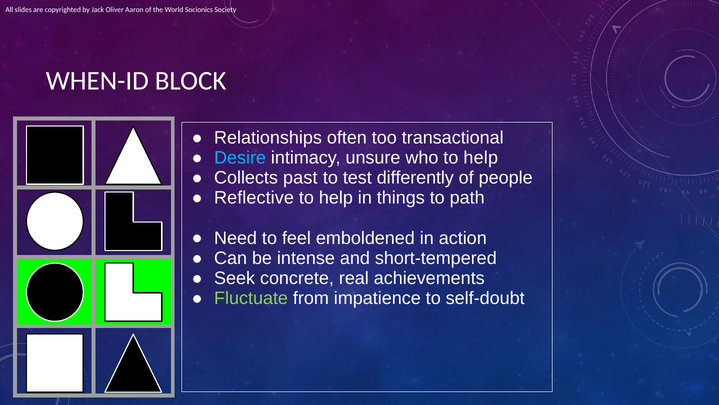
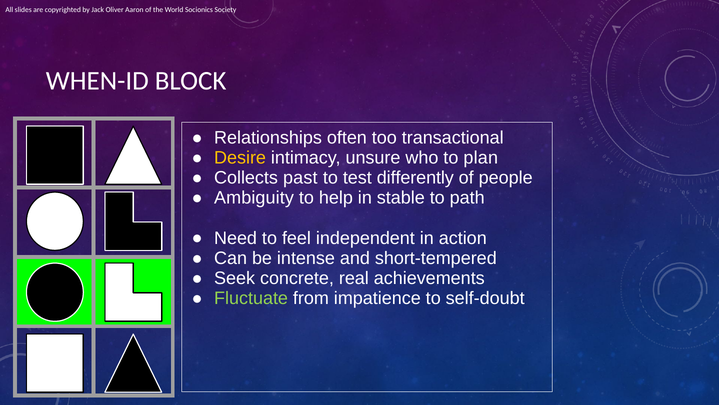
Desire colour: light blue -> yellow
who to help: help -> plan
Reflective: Reflective -> Ambiguity
things: things -> stable
emboldened: emboldened -> independent
